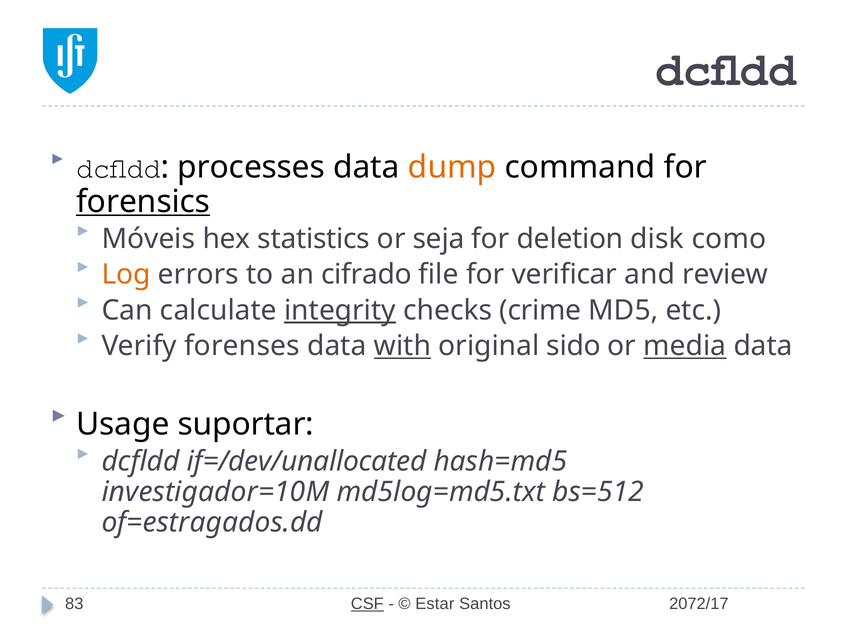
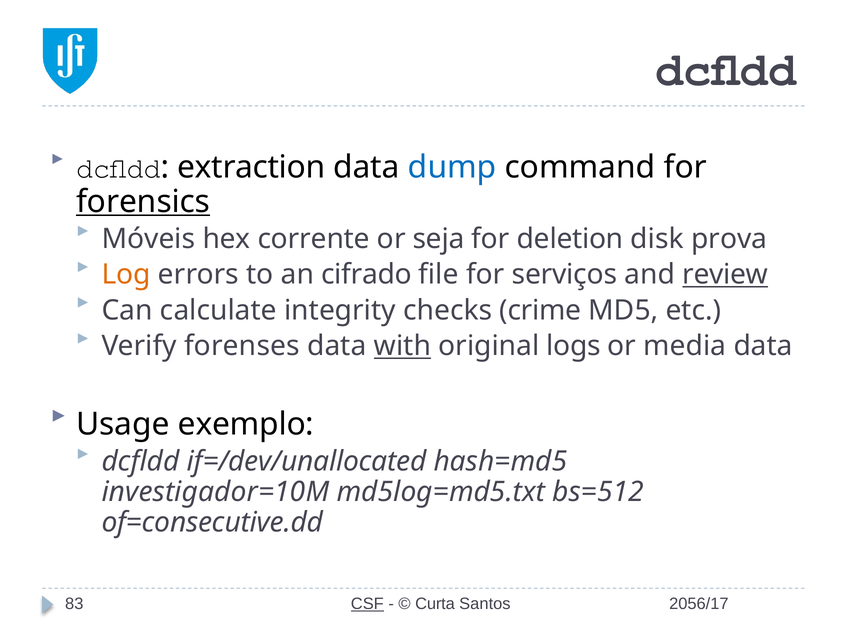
processes: processes -> extraction
dump colour: orange -> blue
statistics: statistics -> corrente
como: como -> prova
verificar: verificar -> serviços
review underline: none -> present
integrity underline: present -> none
sido: sido -> logs
media underline: present -> none
suportar: suportar -> exemplo
of=estragados.dd: of=estragados.dd -> of=consecutive.dd
Estar: Estar -> Curta
2072/17: 2072/17 -> 2056/17
